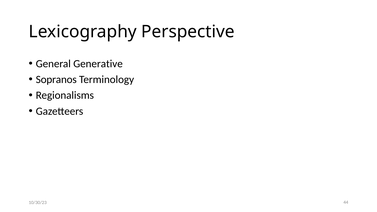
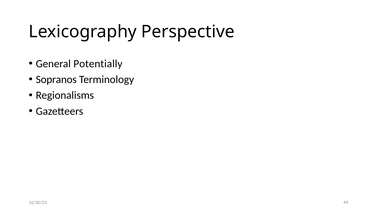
Generative: Generative -> Potentially
